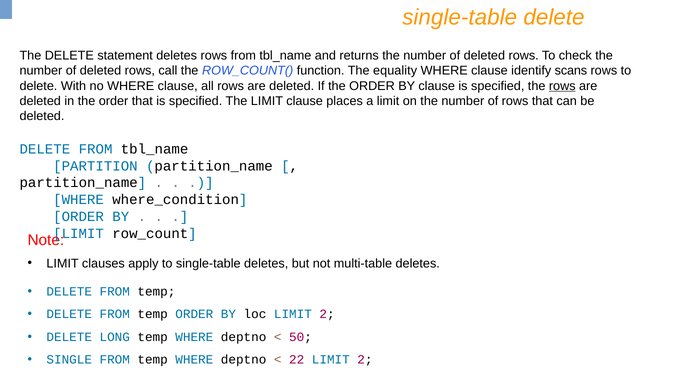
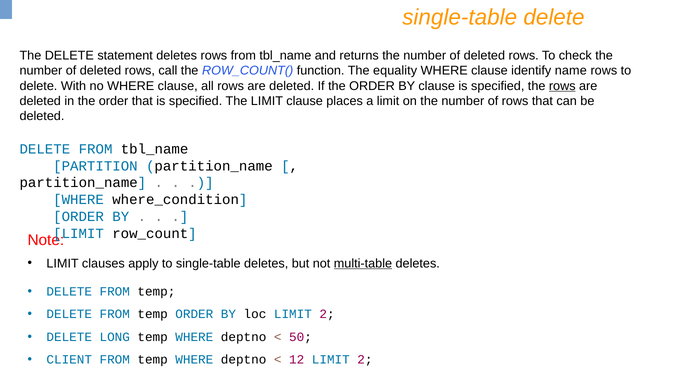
scans: scans -> name
multi-table underline: none -> present
SINGLE: SINGLE -> CLIENT
22: 22 -> 12
